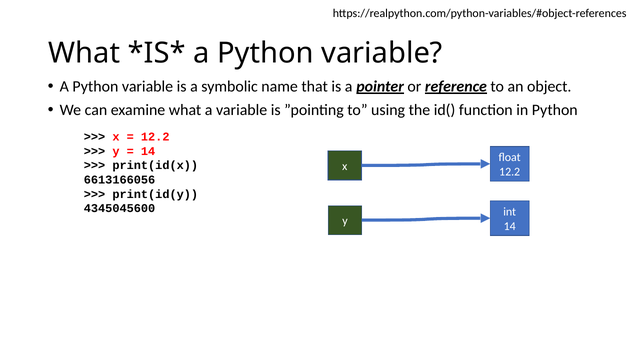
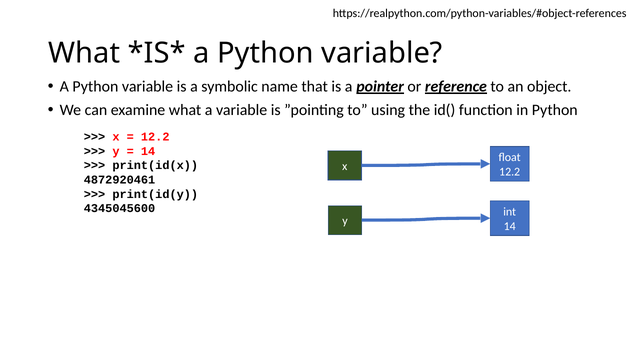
6613166056: 6613166056 -> 4872920461
